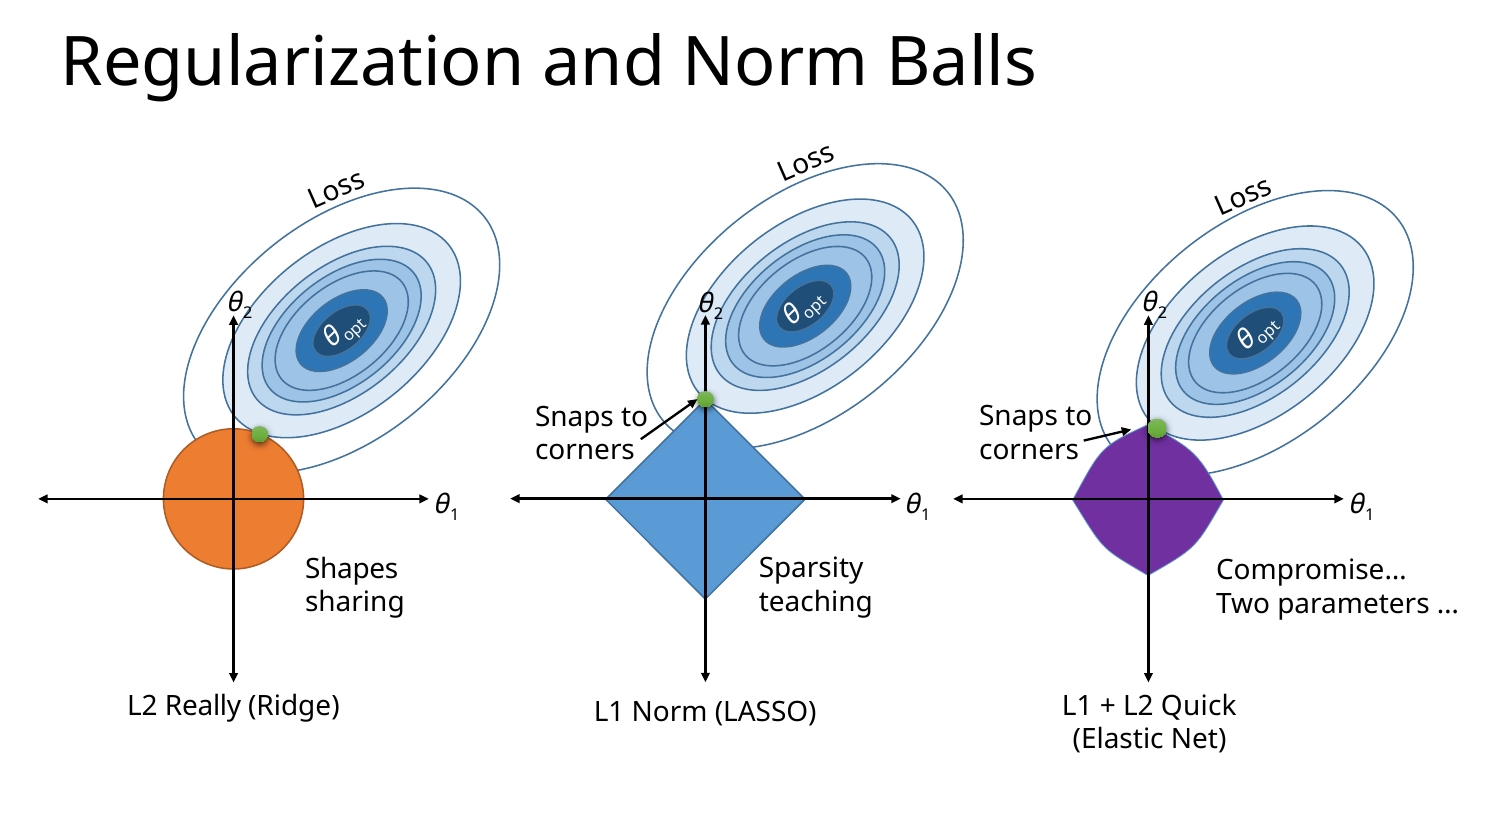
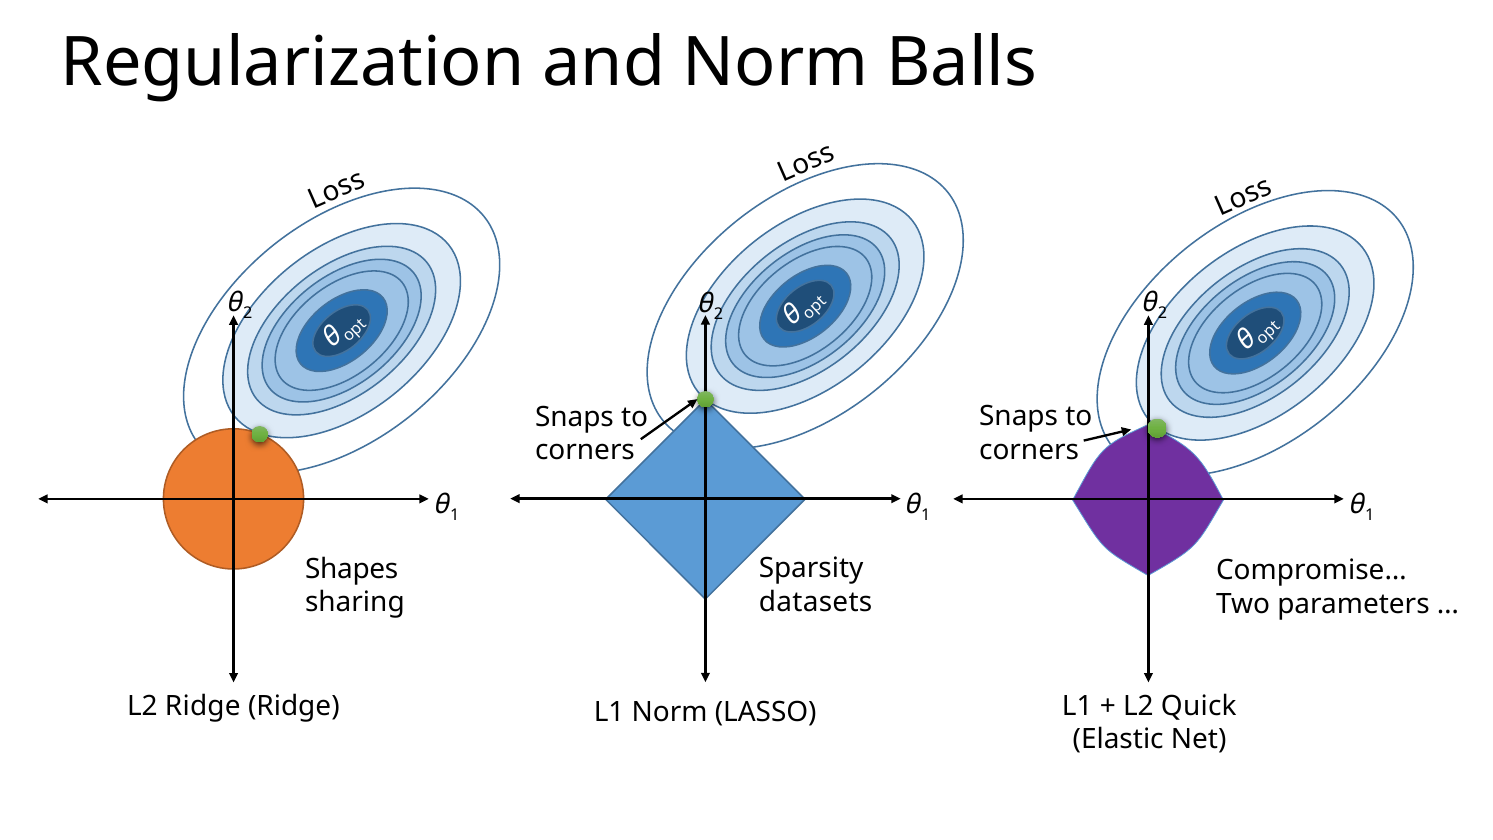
teaching: teaching -> datasets
L2 Really: Really -> Ridge
